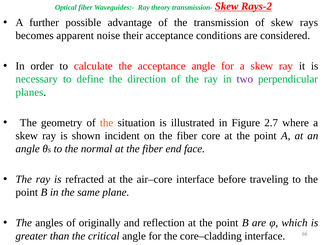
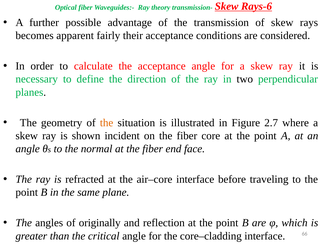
Rays-2: Rays-2 -> Rays-6
noise: noise -> fairly
two colour: purple -> black
